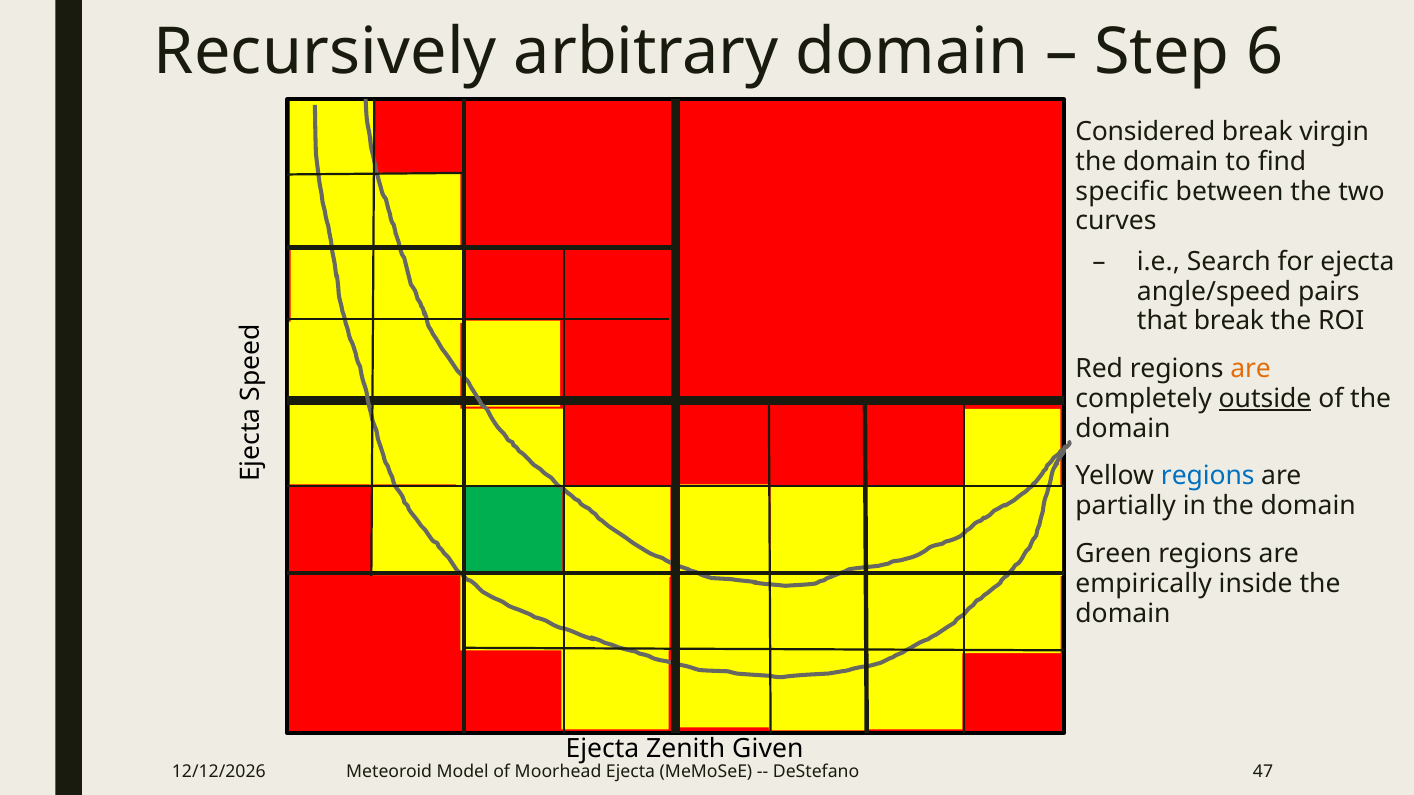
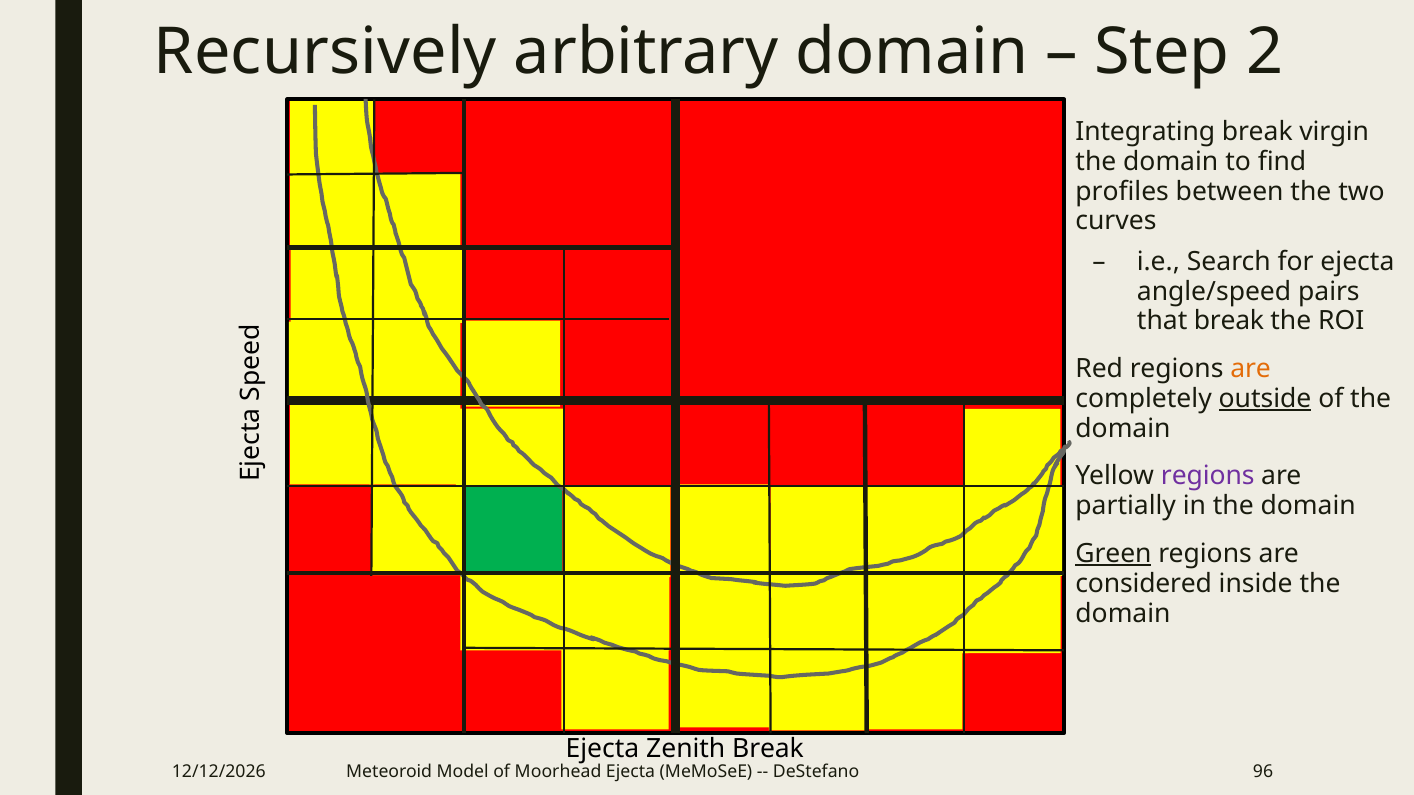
6: 6 -> 2
Considered: Considered -> Integrating
specific: specific -> profiles
regions at (1208, 476) colour: blue -> purple
Green underline: none -> present
empirically: empirically -> considered
Zenith Given: Given -> Break
47: 47 -> 96
